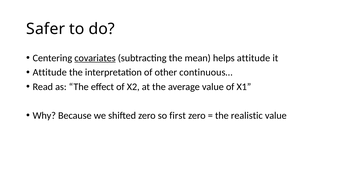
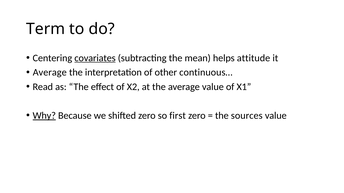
Safer: Safer -> Term
Attitude at (50, 73): Attitude -> Average
Why underline: none -> present
realistic: realistic -> sources
